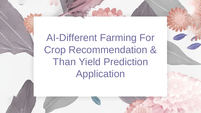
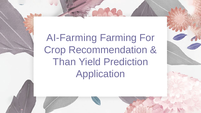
AI-Different: AI-Different -> AI-Farming
